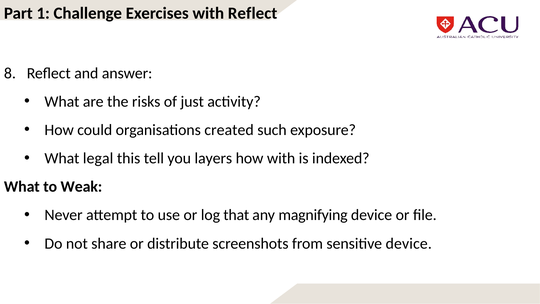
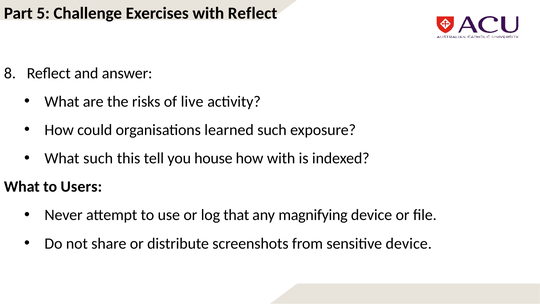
1: 1 -> 5
just: just -> live
created: created -> learned
What legal: legal -> such
layers: layers -> house
Weak: Weak -> Users
